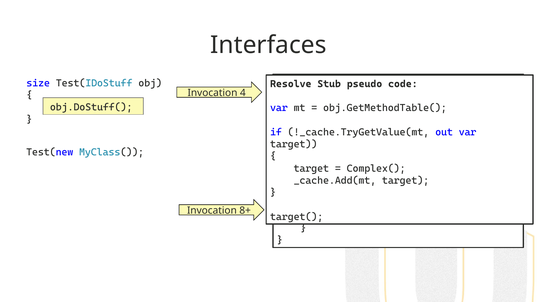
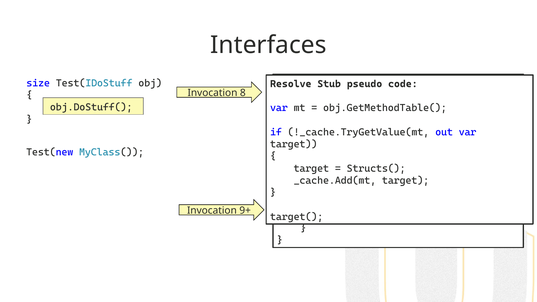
4: 4 -> 8
Complex(: Complex( -> Structs(
8+: 8+ -> 9+
